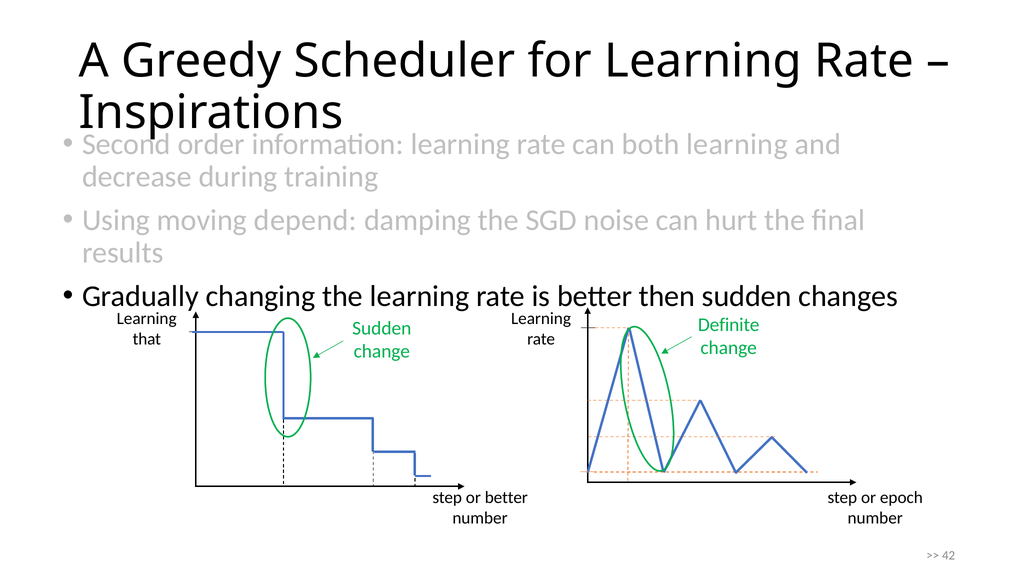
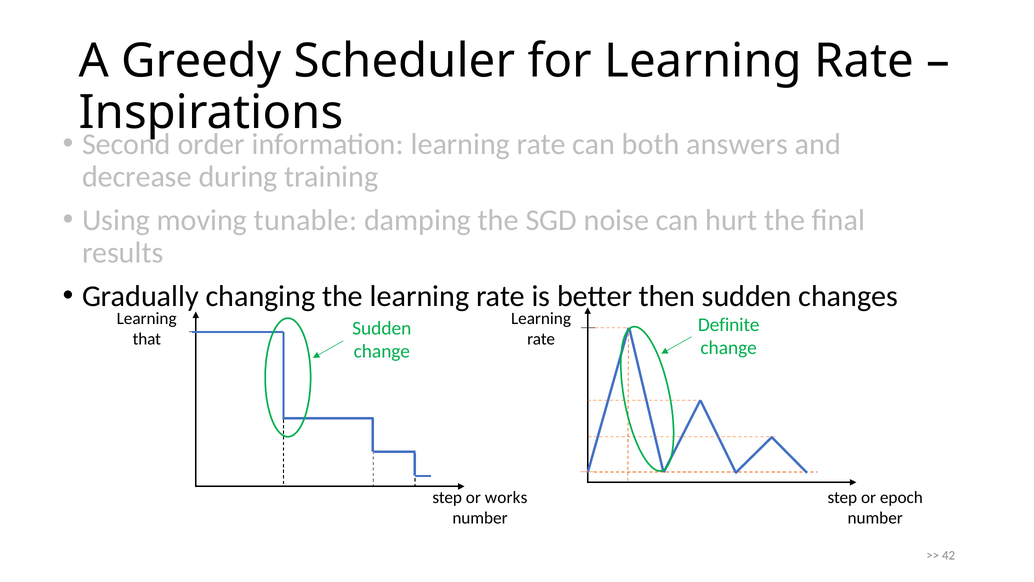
both learning: learning -> answers
depend: depend -> tunable
or better: better -> works
